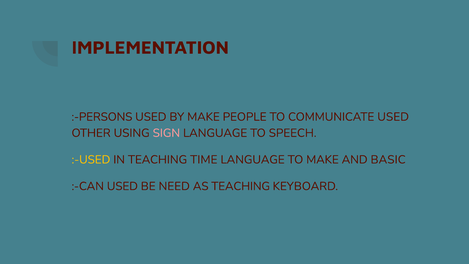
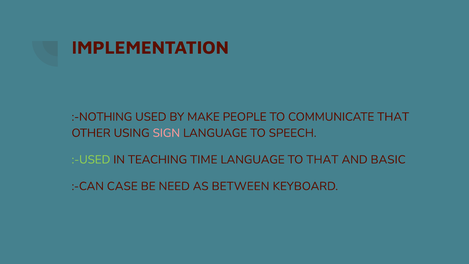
:-PERSONS: :-PERSONS -> :-NOTHING
COMMUNICATE USED: USED -> THAT
:-USED colour: yellow -> light green
TO MAKE: MAKE -> THAT
:-CAN USED: USED -> CASE
AS TEACHING: TEACHING -> BETWEEN
